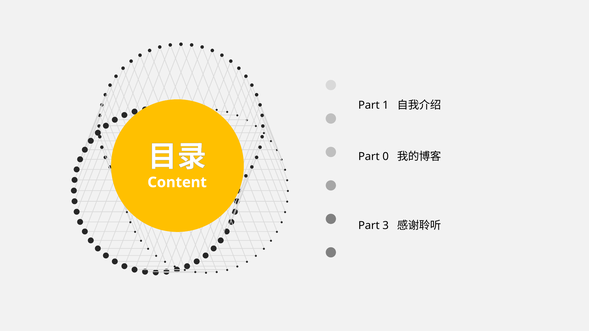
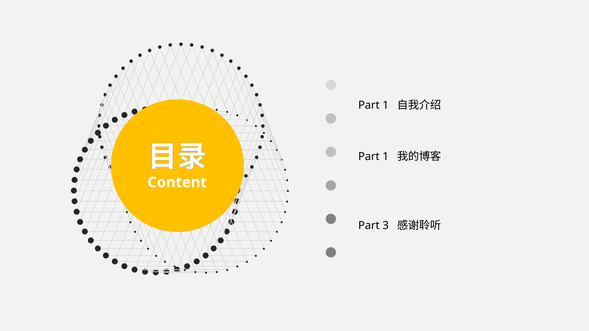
0 at (386, 157): 0 -> 1
